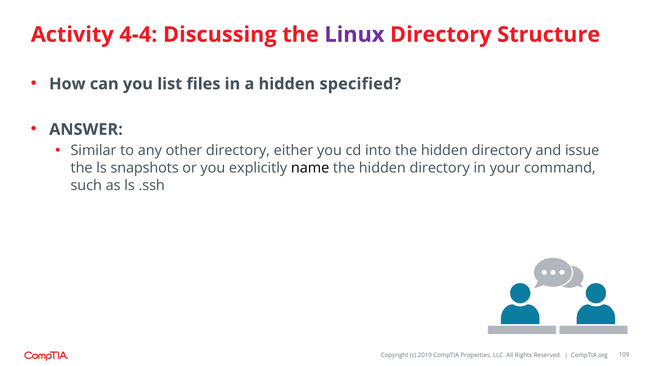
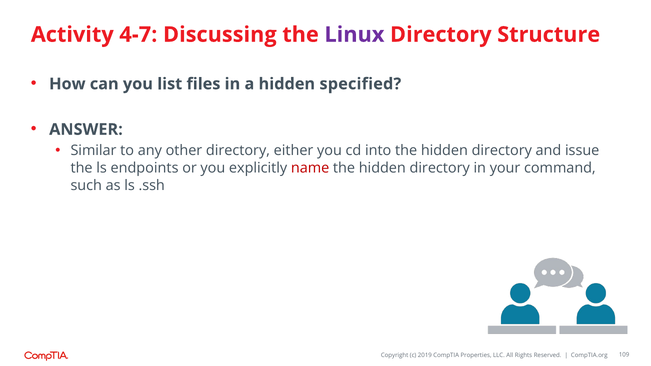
4-4: 4-4 -> 4-7
snapshots: snapshots -> endpoints
name colour: black -> red
